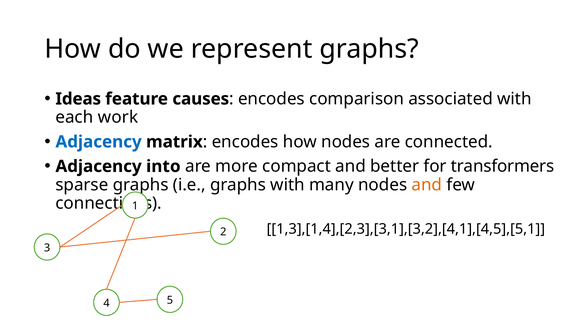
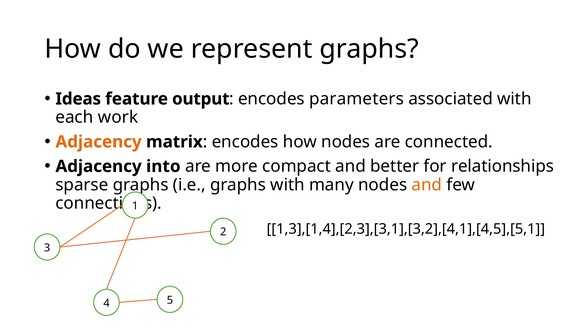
causes: causes -> output
comparison: comparison -> parameters
Adjacency at (99, 142) colour: blue -> orange
transformers: transformers -> relationships
